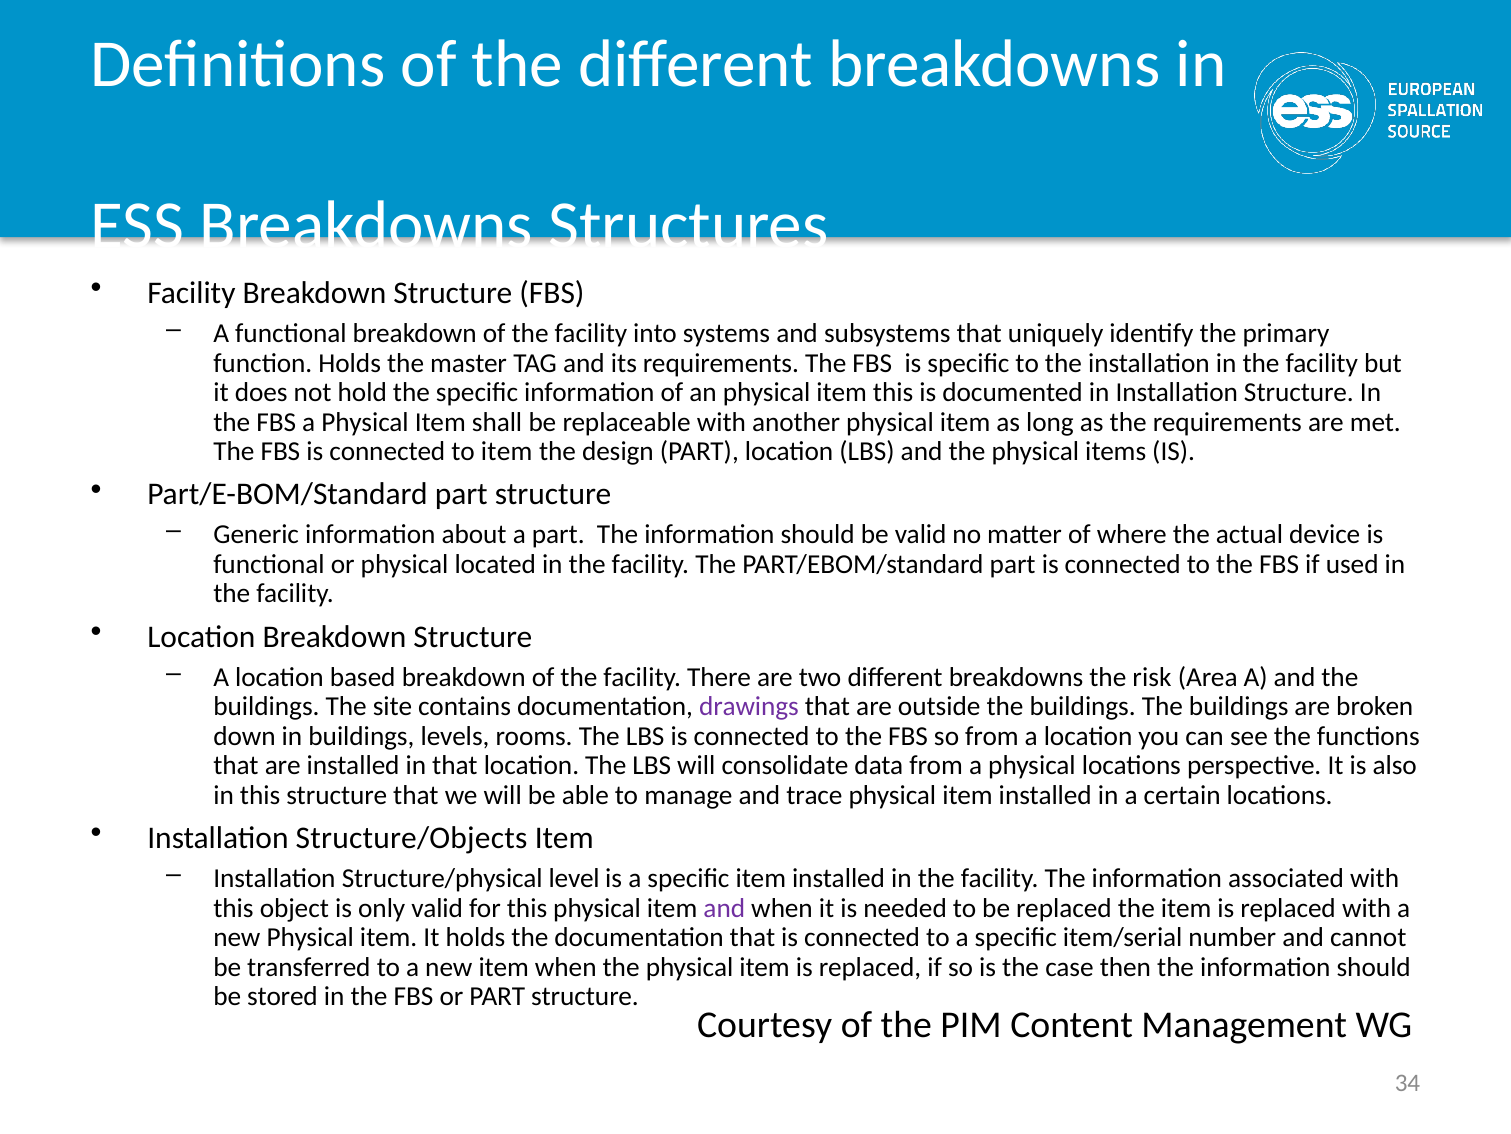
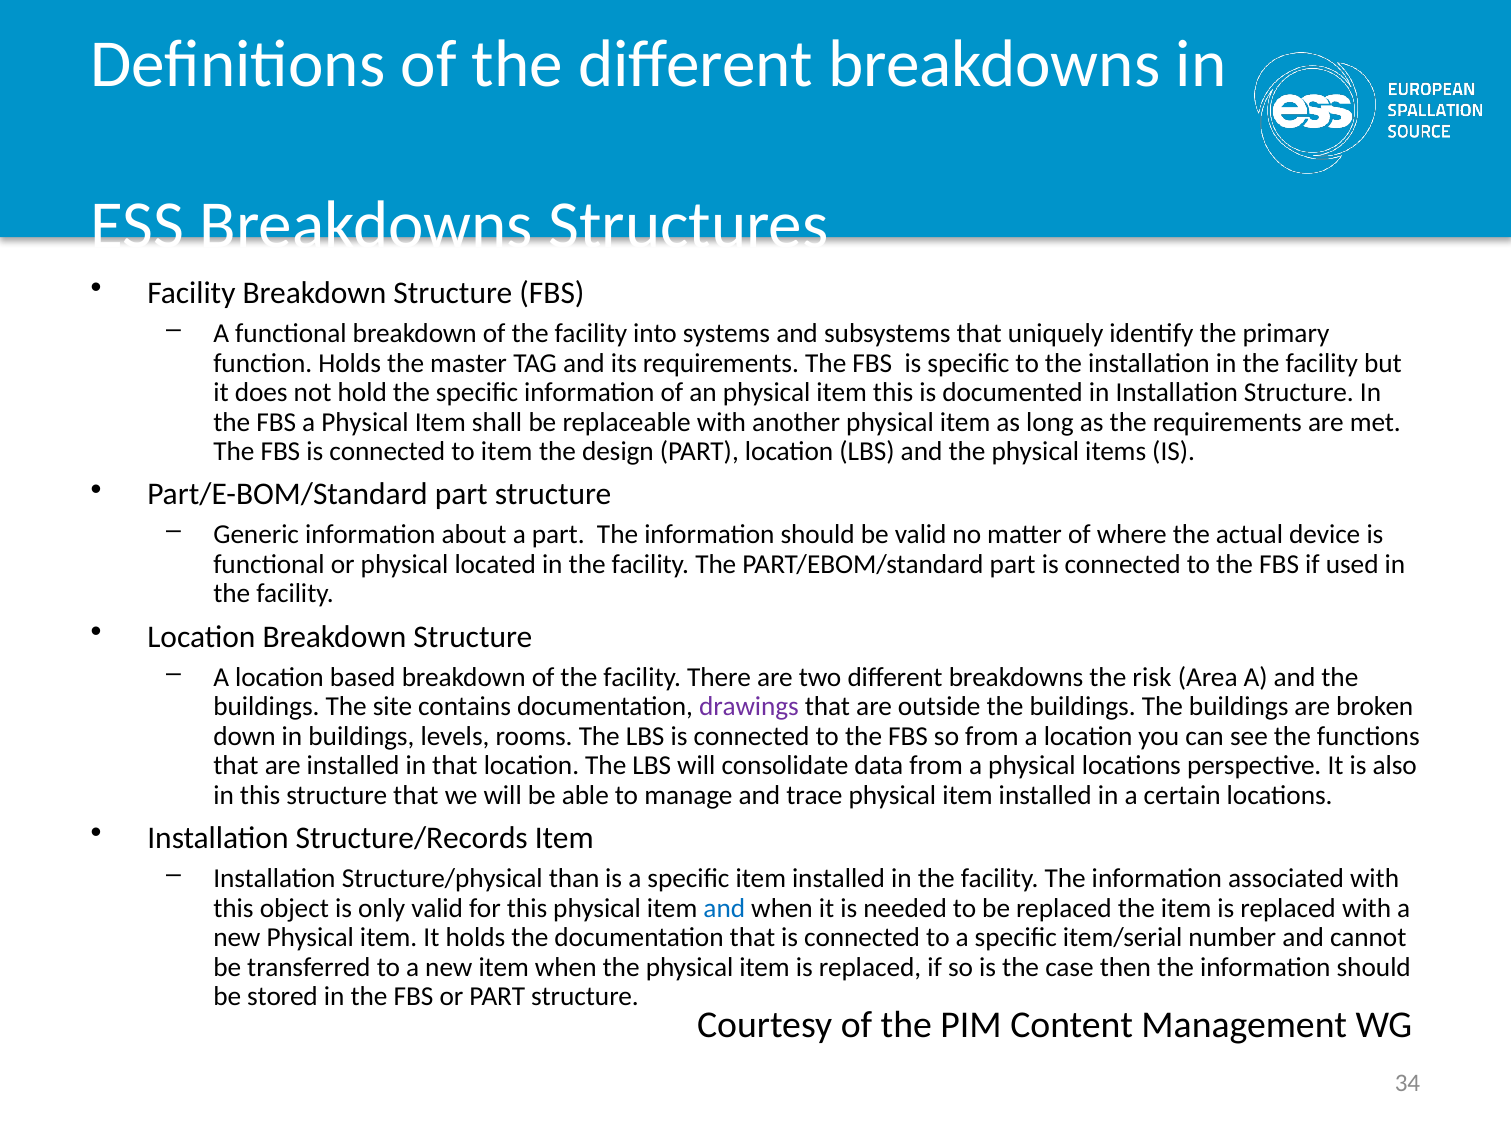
Structure/Objects: Structure/Objects -> Structure/Records
level: level -> than
and at (724, 907) colour: purple -> blue
